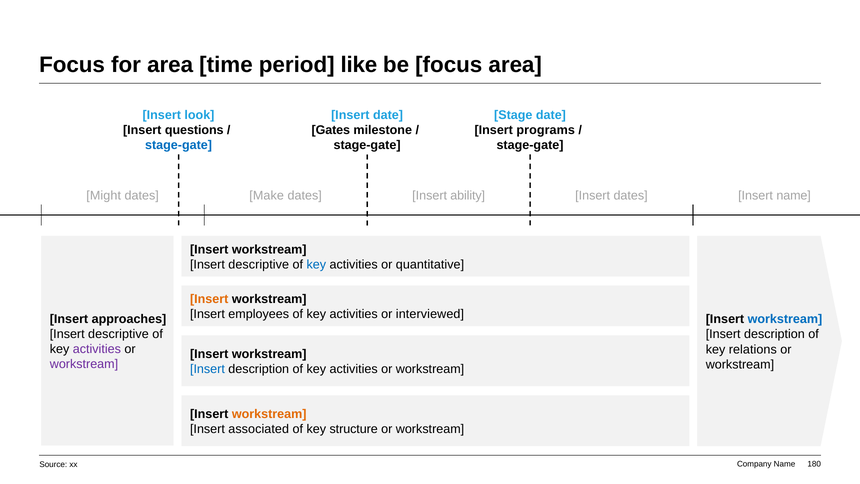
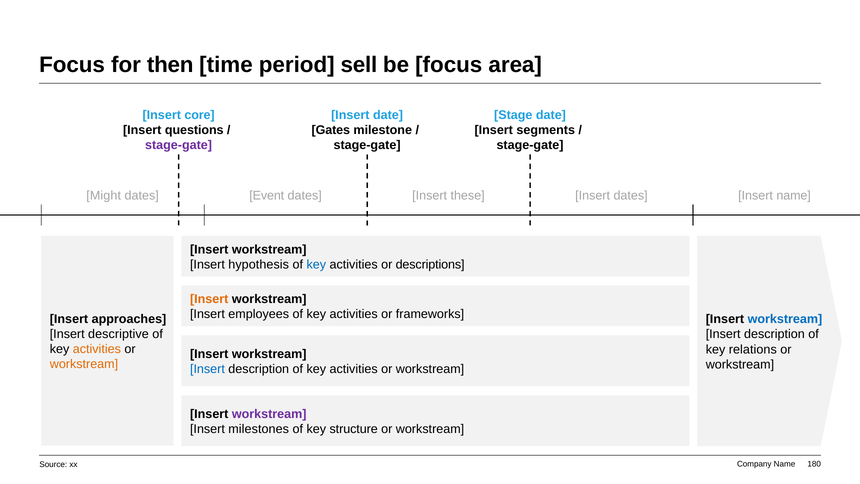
for area: area -> then
like: like -> sell
look: look -> core
programs: programs -> segments
stage-gate at (179, 145) colour: blue -> purple
Make: Make -> Event
ability: ability -> these
descriptive at (259, 264): descriptive -> hypothesis
quantitative: quantitative -> descriptions
interviewed: interviewed -> frameworks
activities at (97, 349) colour: purple -> orange
workstream at (84, 364) colour: purple -> orange
workstream at (269, 414) colour: orange -> purple
associated: associated -> milestones
